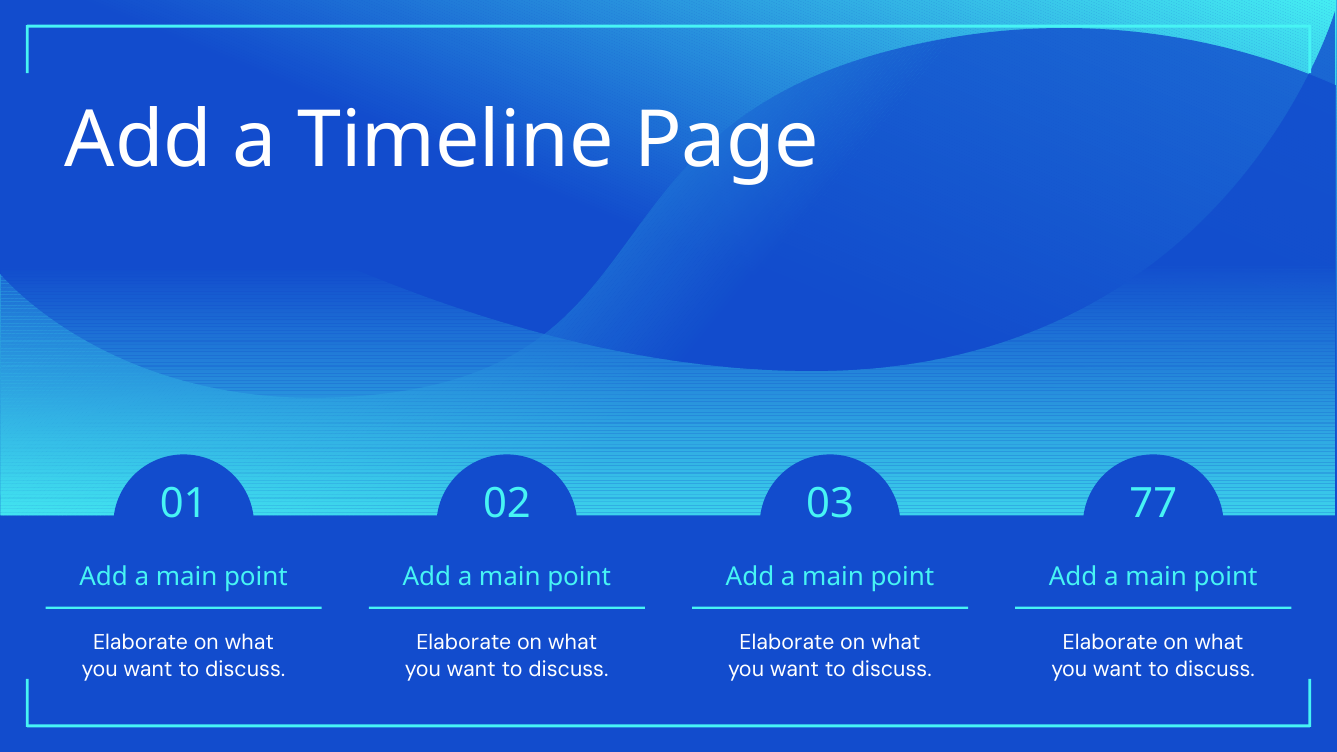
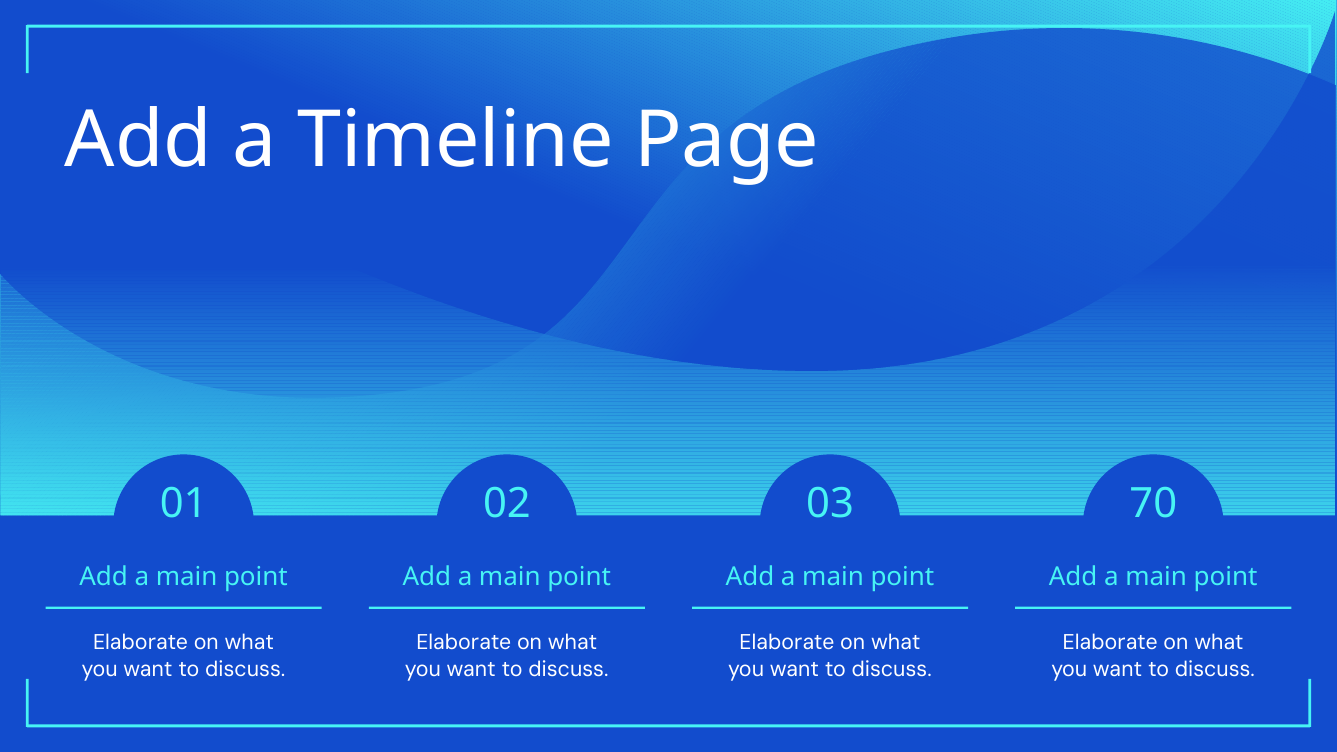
77: 77 -> 70
